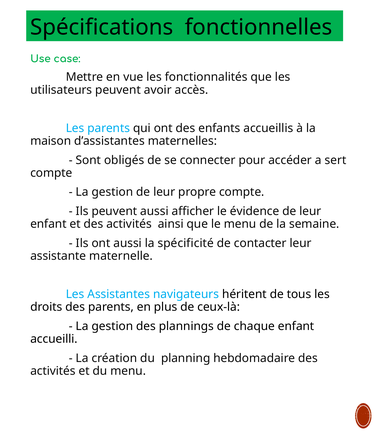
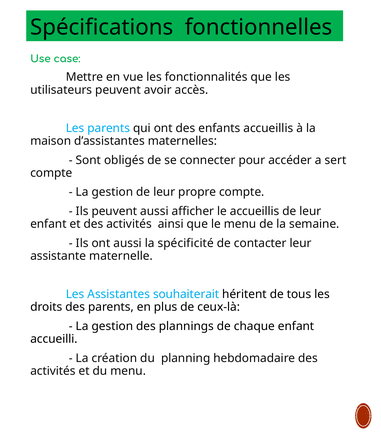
le évidence: évidence -> accueillis
navigateurs: navigateurs -> souhaiterait
